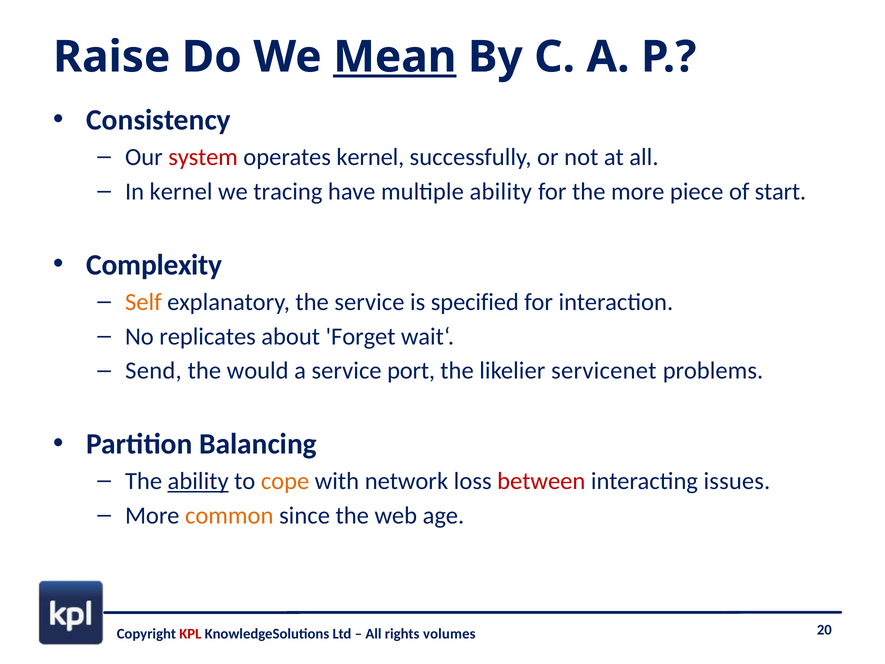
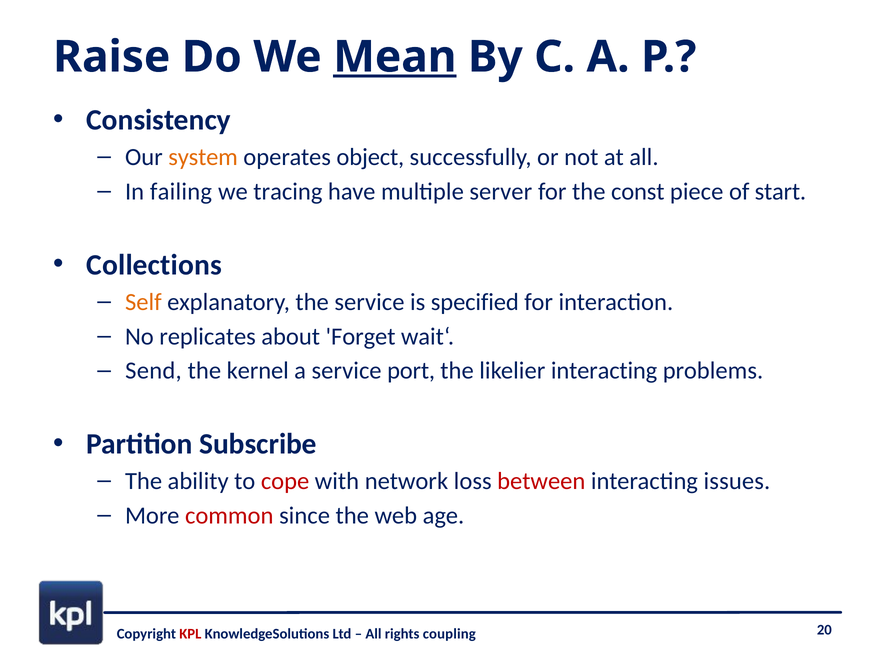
system colour: red -> orange
operates kernel: kernel -> object
In kernel: kernel -> failing
multiple ability: ability -> server
the more: more -> const
Complexity: Complexity -> Collections
would: would -> kernel
likelier servicenet: servicenet -> interacting
Balancing: Balancing -> Subscribe
ability at (198, 481) underline: present -> none
cope colour: orange -> red
common colour: orange -> red
volumes: volumes -> coupling
